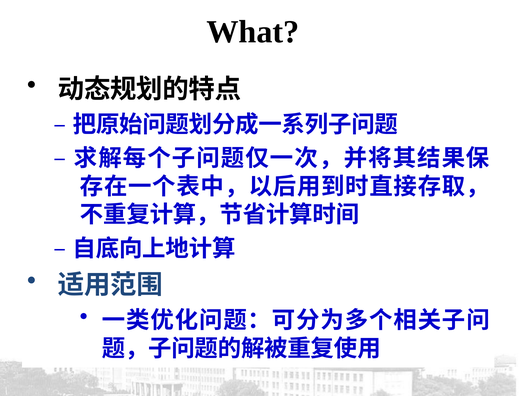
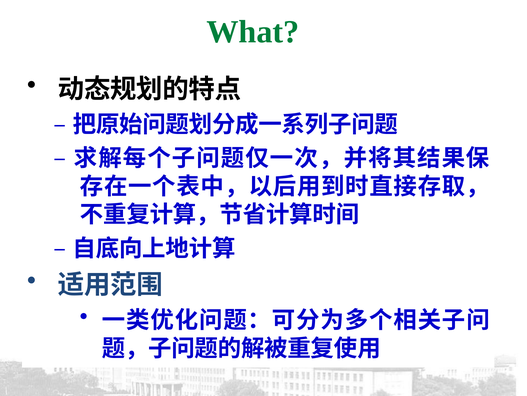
What colour: black -> green
